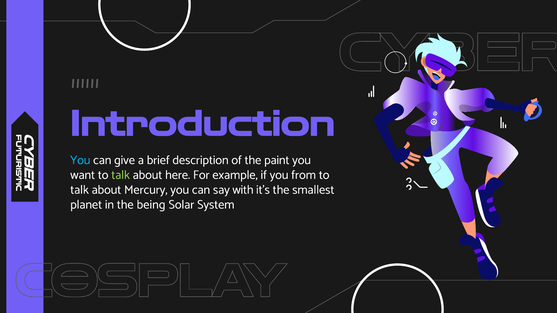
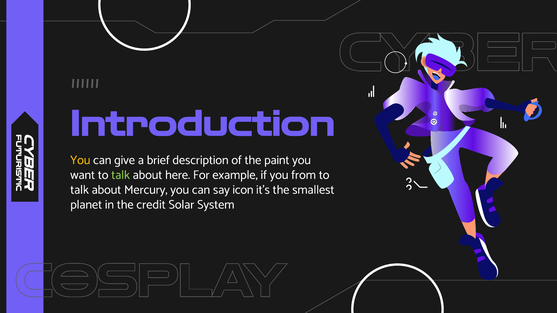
You at (80, 160) colour: light blue -> yellow
with: with -> icon
being: being -> credit
